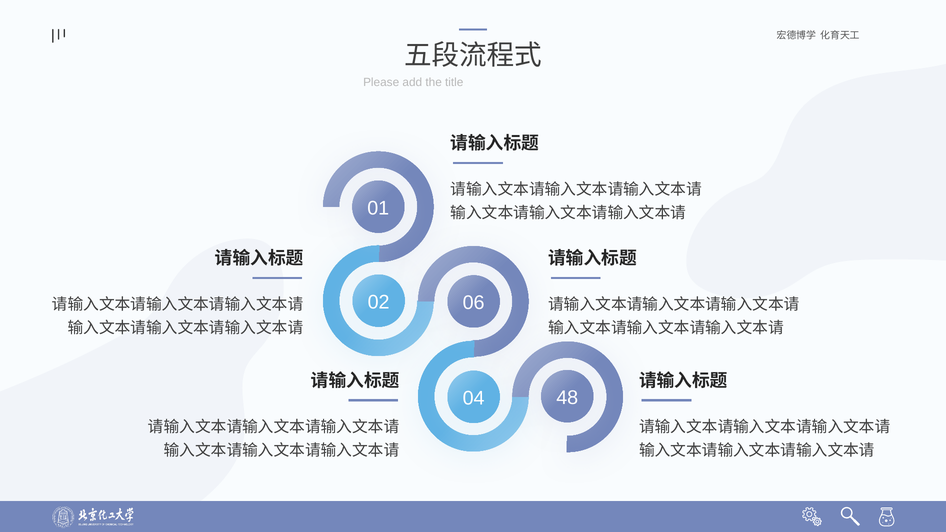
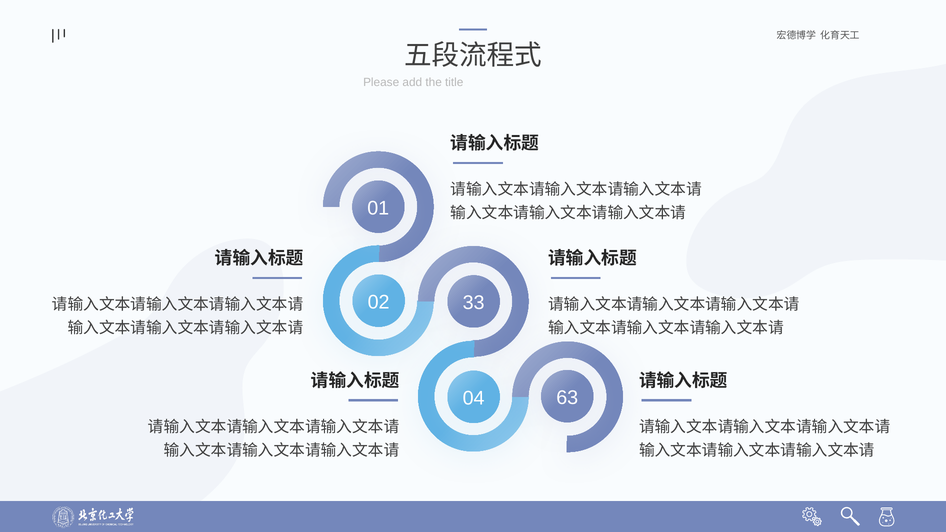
06: 06 -> 33
48: 48 -> 63
